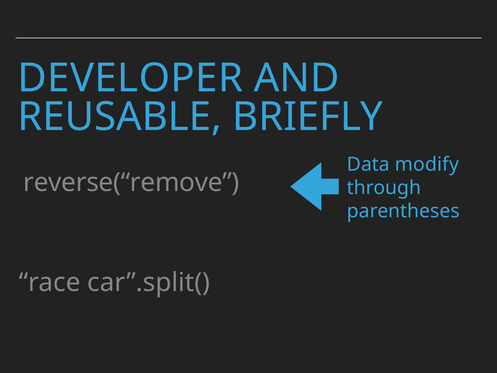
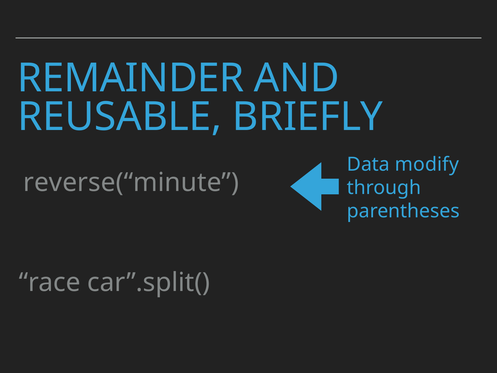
DEVELOPER: DEVELOPER -> REMAINDER
reverse(“remove: reverse(“remove -> reverse(“minute
